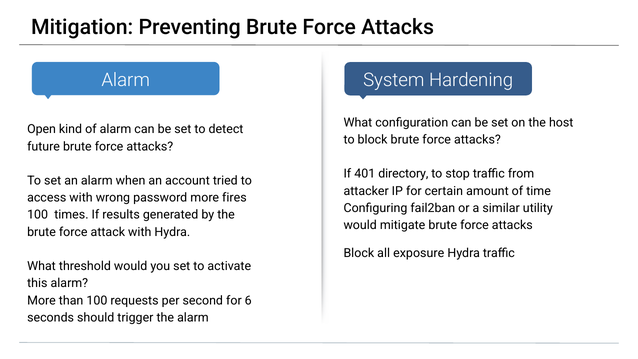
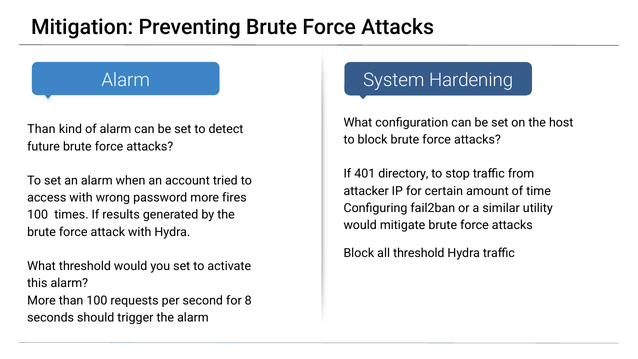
Open at (42, 129): Open -> Than
all exposure: exposure -> threshold
6: 6 -> 8
